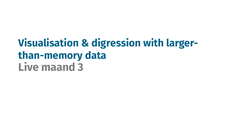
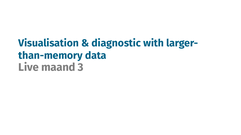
digression: digression -> diagnostic
